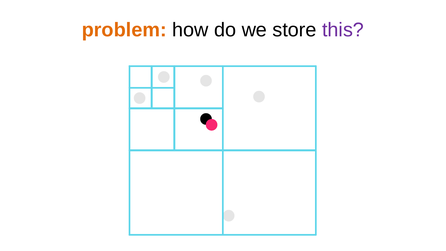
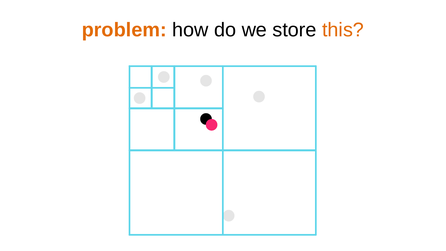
this colour: purple -> orange
